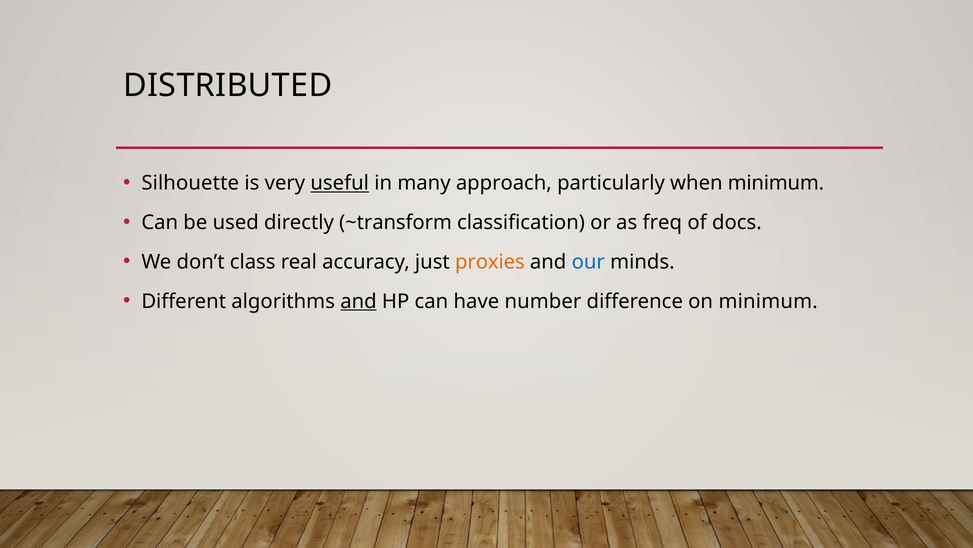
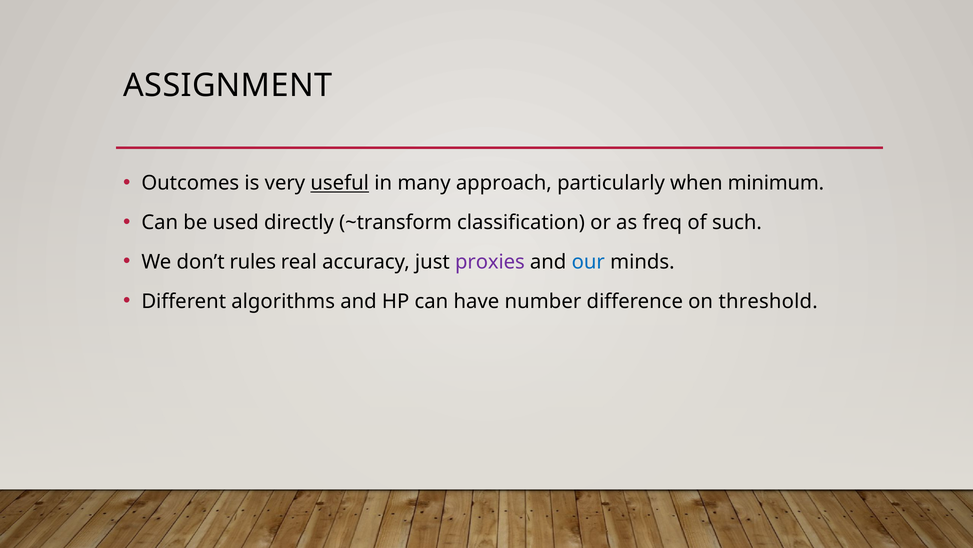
DISTRIBUTED: DISTRIBUTED -> ASSIGNMENT
Silhouette: Silhouette -> Outcomes
docs: docs -> such
class: class -> rules
proxies colour: orange -> purple
and at (358, 301) underline: present -> none
on minimum: minimum -> threshold
